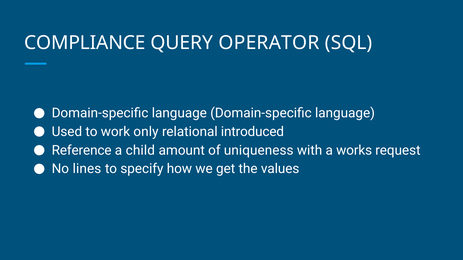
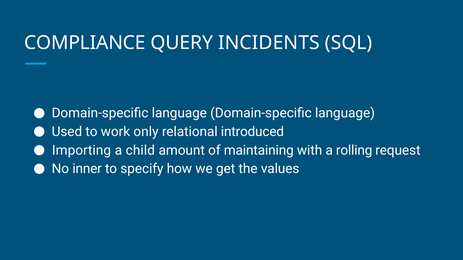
OPERATOR: OPERATOR -> INCIDENTS
Reference: Reference -> Importing
uniqueness: uniqueness -> maintaining
works: works -> rolling
lines: lines -> inner
